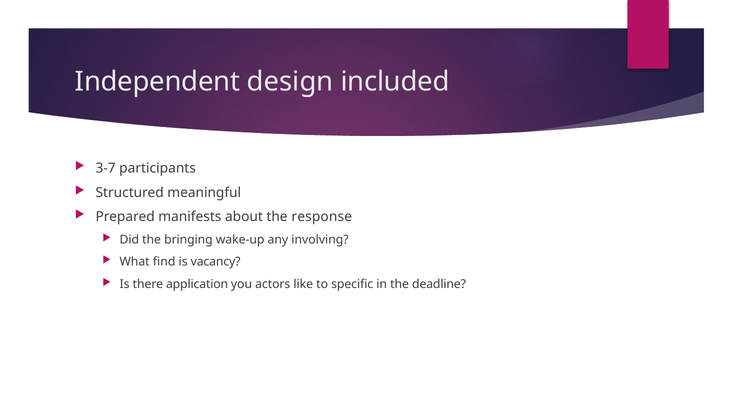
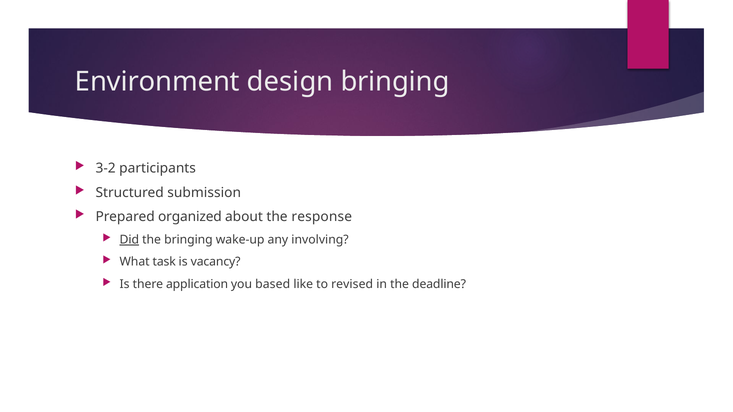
Independent: Independent -> Environment
design included: included -> bringing
3-7: 3-7 -> 3-2
meaningful: meaningful -> submission
manifests: manifests -> organized
Did underline: none -> present
find: find -> task
actors: actors -> based
specific: specific -> revised
